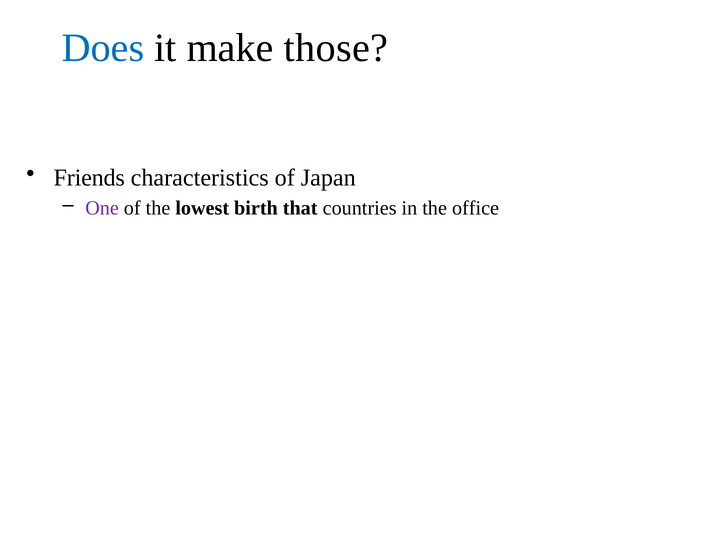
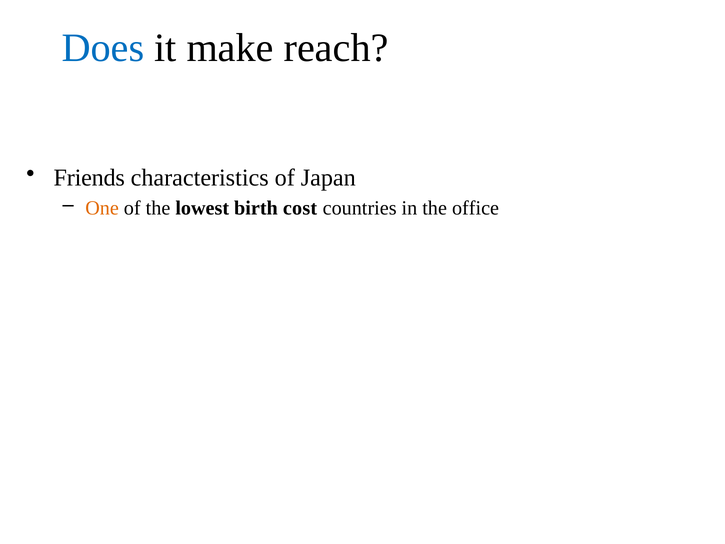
those: those -> reach
One colour: purple -> orange
that: that -> cost
